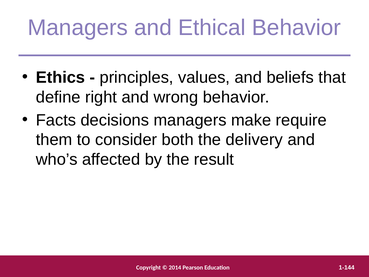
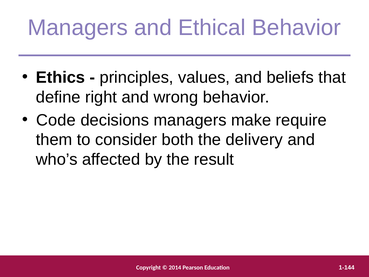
Facts: Facts -> Code
